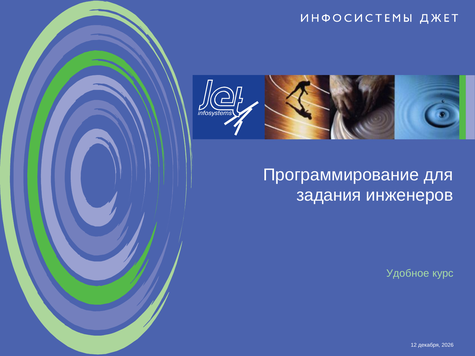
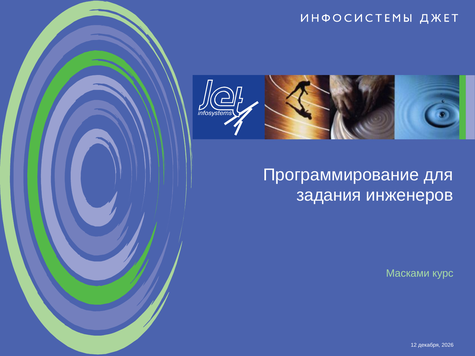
Удобное: Удобное -> Масками
